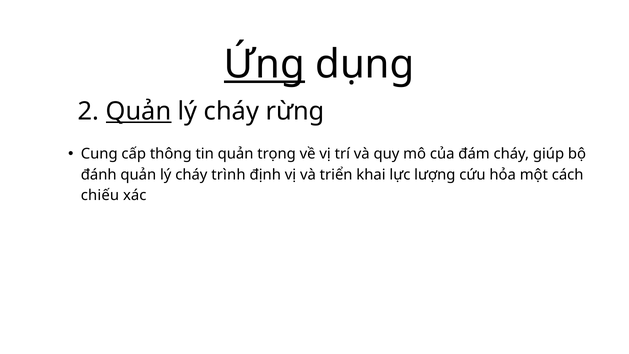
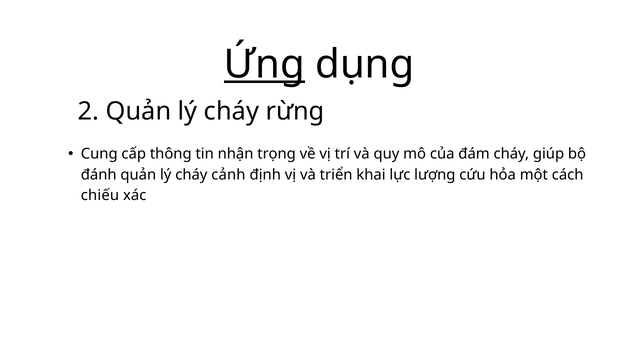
Quản at (139, 111) underline: present -> none
tin quản: quản -> nhận
trình: trình -> cảnh
